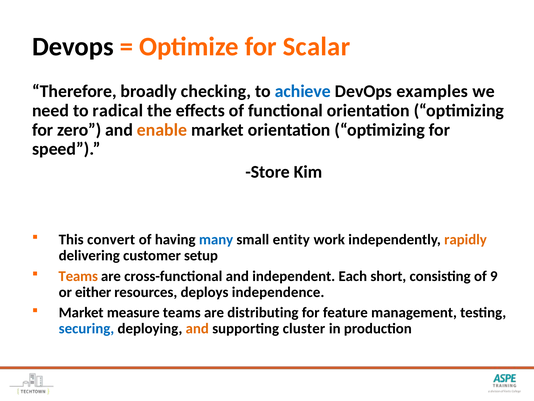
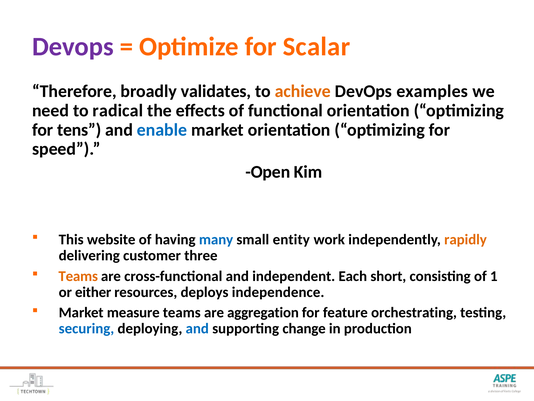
Devops at (73, 47) colour: black -> purple
checking: checking -> validates
achieve colour: blue -> orange
zero: zero -> tens
enable colour: orange -> blue
Store: Store -> Open
convert: convert -> website
setup: setup -> three
9: 9 -> 1
distributing: distributing -> aggregation
management: management -> orchestrating
and at (197, 328) colour: orange -> blue
cluster: cluster -> change
